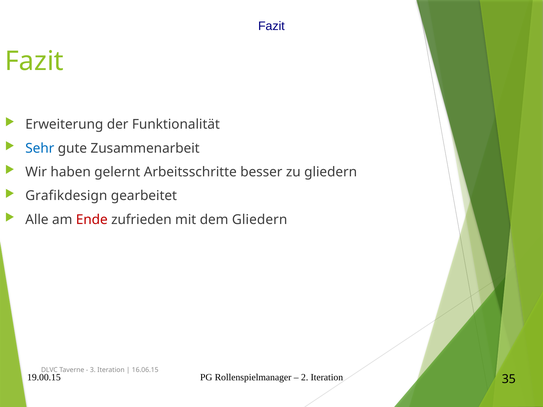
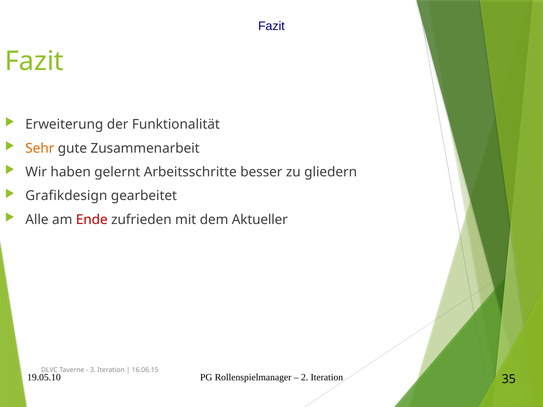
Sehr colour: blue -> orange
dem Gliedern: Gliedern -> Aktueller
19.00.15: 19.00.15 -> 19.05.10
